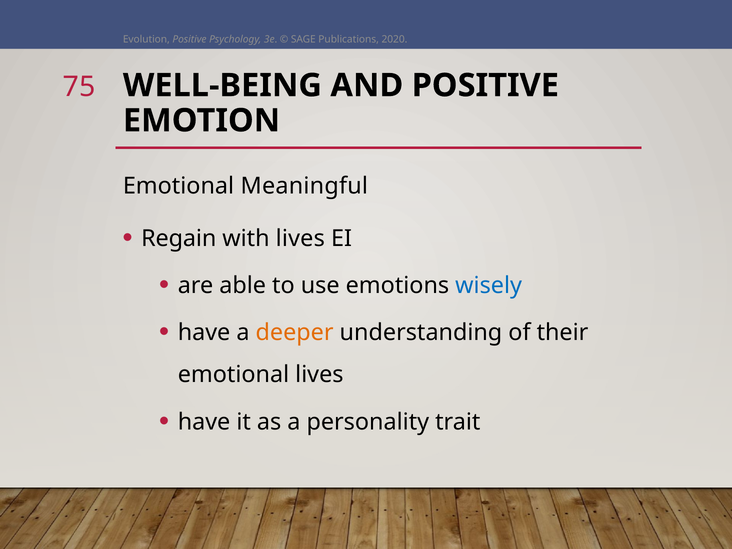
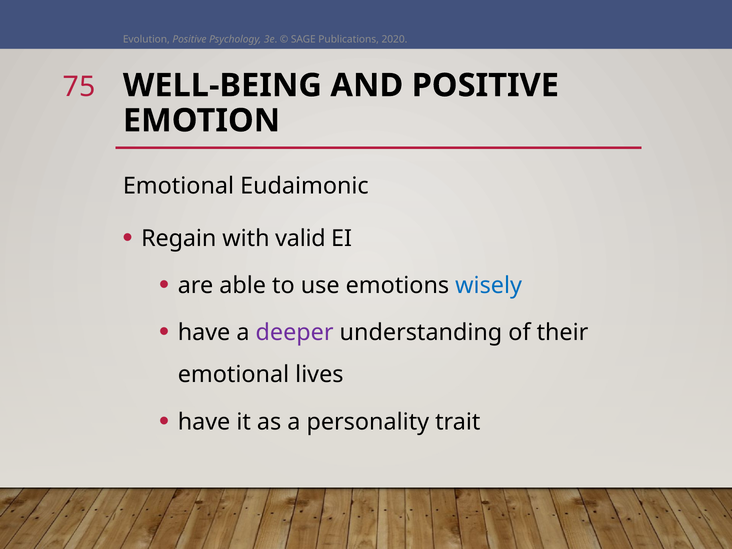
Meaningful: Meaningful -> Eudaimonic
with lives: lives -> valid
deeper colour: orange -> purple
